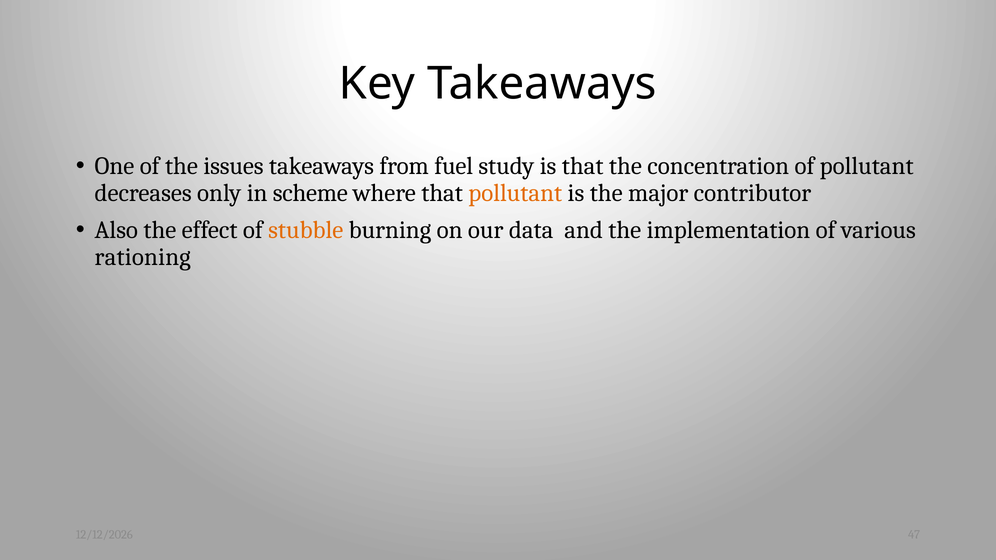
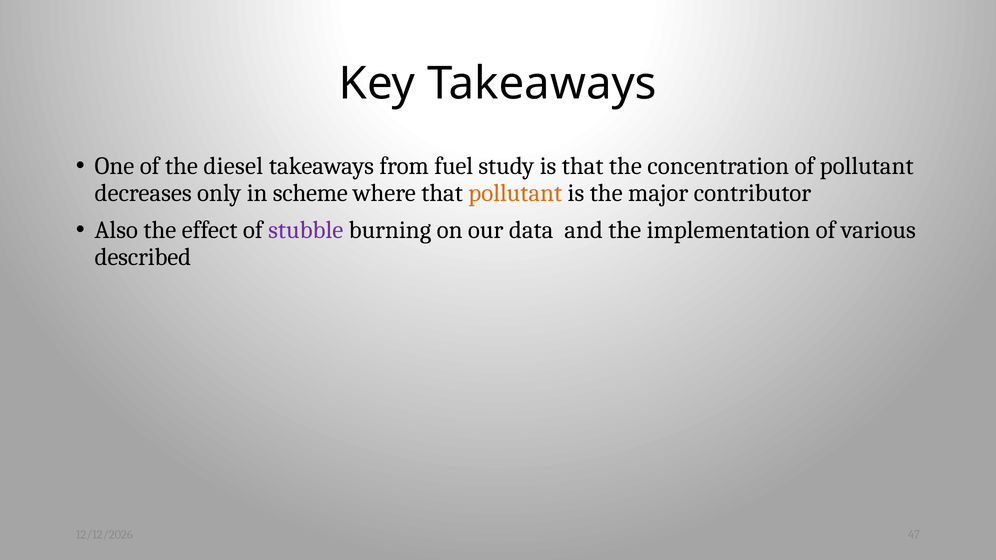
issues: issues -> diesel
stubble colour: orange -> purple
rationing: rationing -> described
